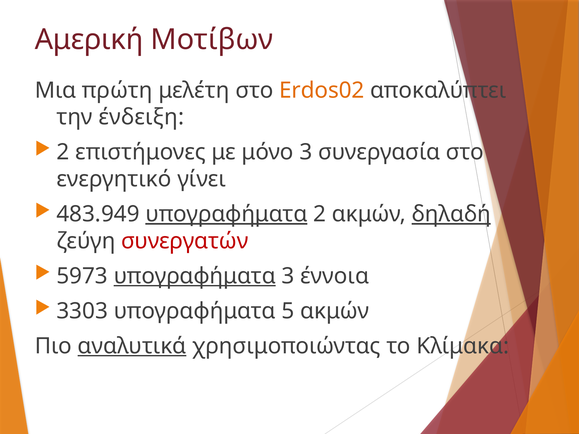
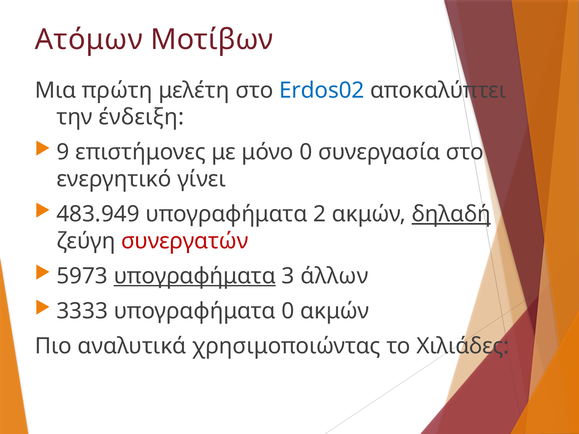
Αμερική: Αμερική -> Ατόμων
Erdos02 colour: orange -> blue
2 at (63, 152): 2 -> 9
μόνο 3: 3 -> 0
υπογραφήματα at (226, 214) underline: present -> none
έννοια: έννοια -> άλλων
3303: 3303 -> 3333
υπογραφήματα 5: 5 -> 0
αναλυτικά underline: present -> none
Κλίμακα: Κλίμακα -> Χιλιάδες
